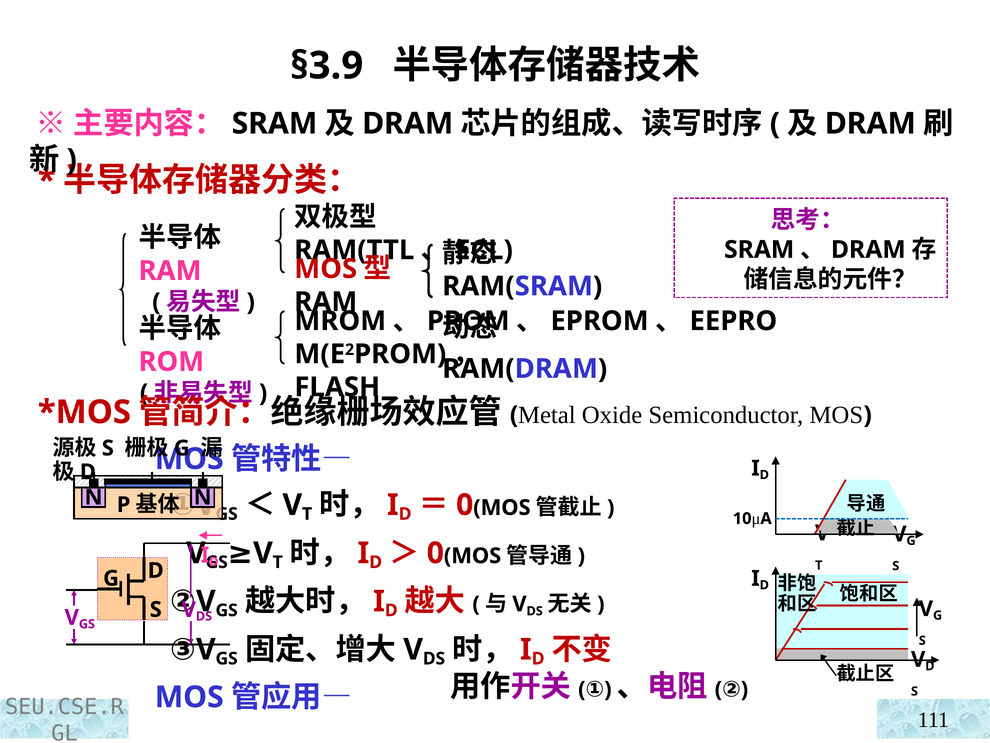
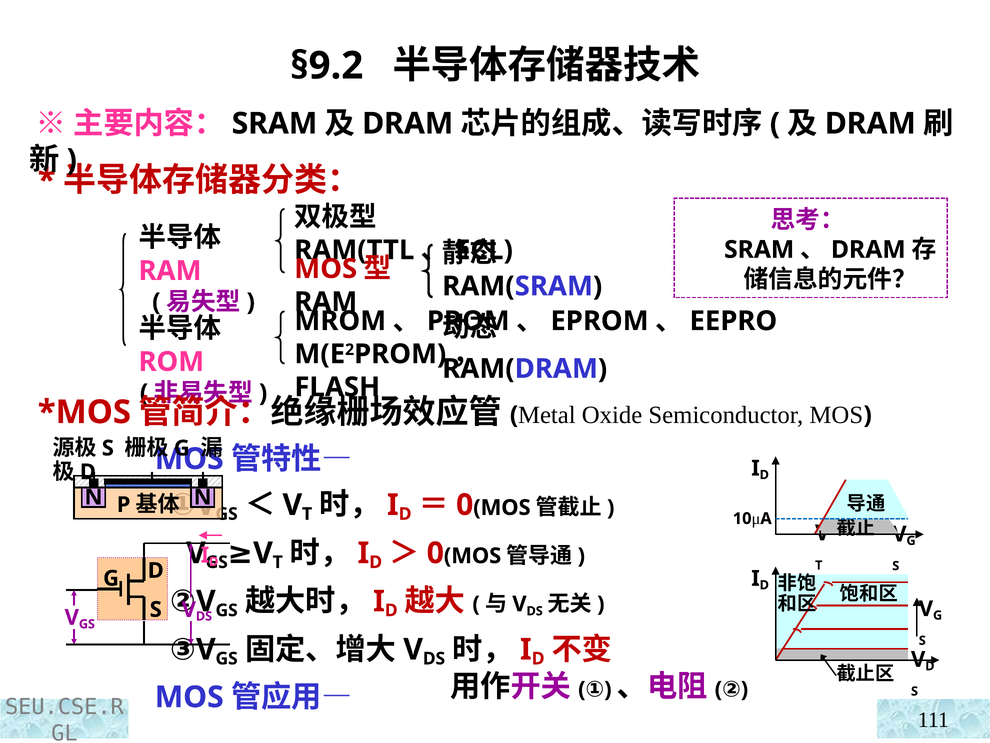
§3.9: §3.9 -> §9.2
